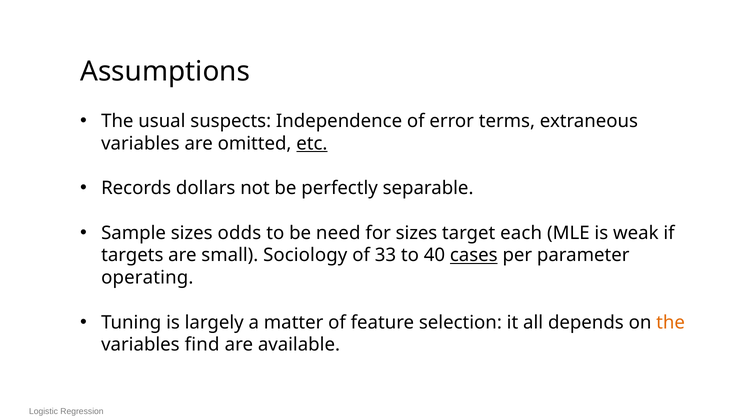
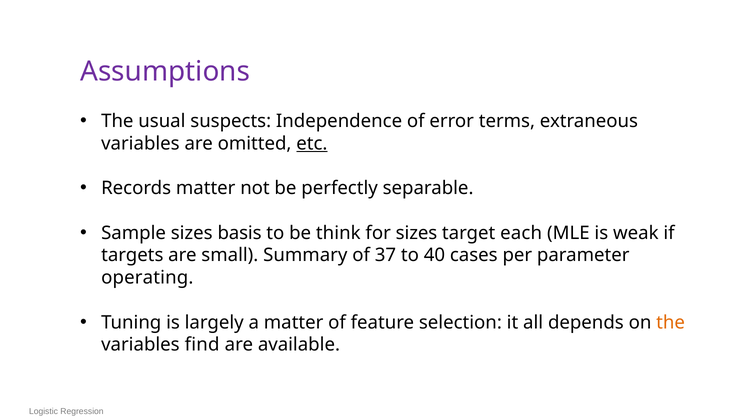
Assumptions colour: black -> purple
Records dollars: dollars -> matter
odds: odds -> basis
need: need -> think
Sociology: Sociology -> Summary
33: 33 -> 37
cases underline: present -> none
